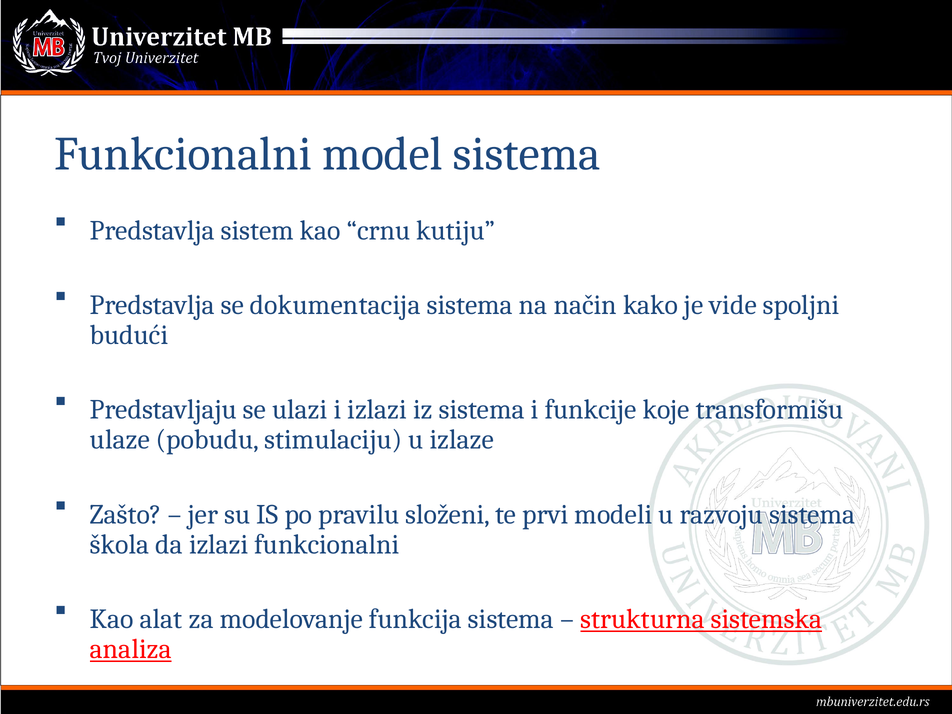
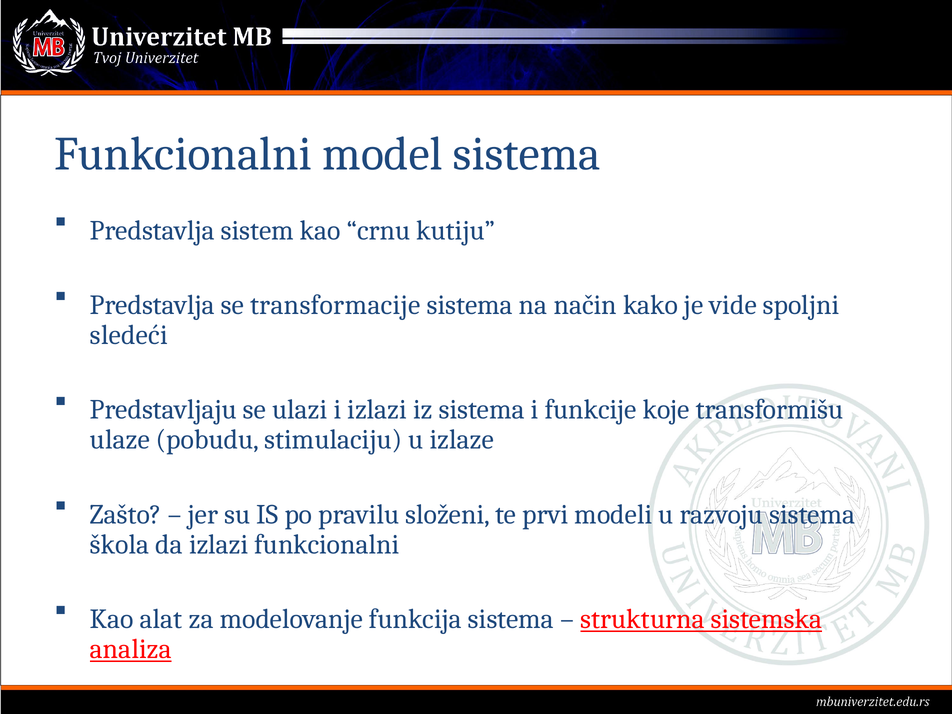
dokumentacija: dokumentacija -> transformacije
budući: budući -> sledeći
